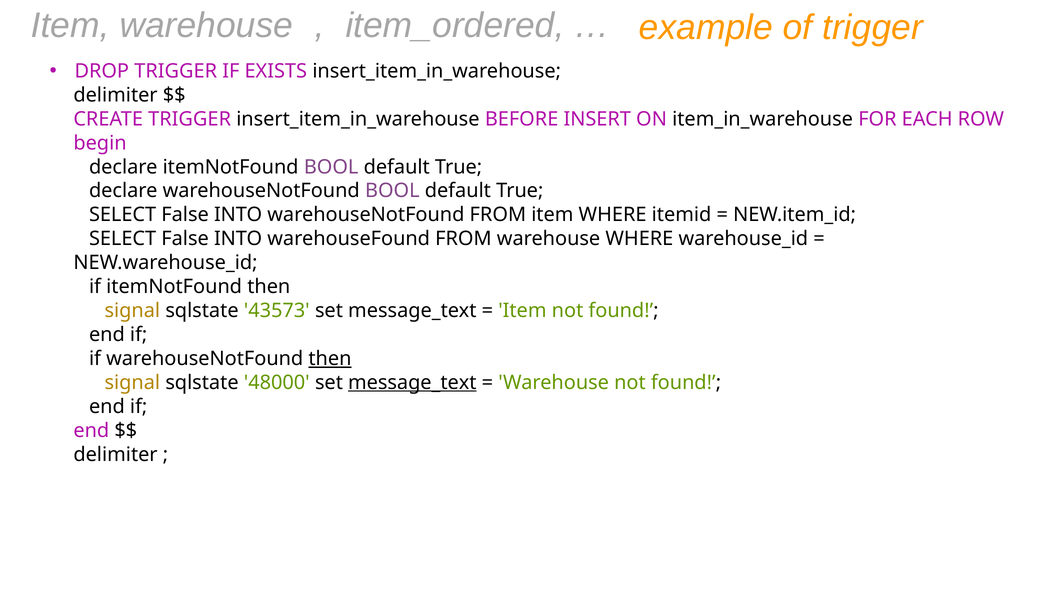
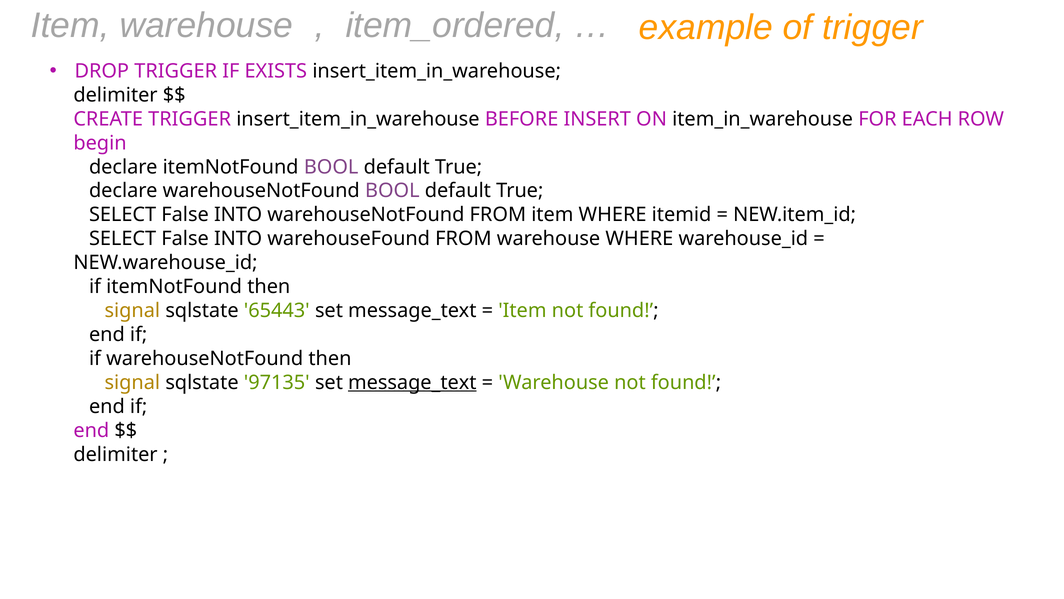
43573: 43573 -> 65443
then at (330, 358) underline: present -> none
48000: 48000 -> 97135
